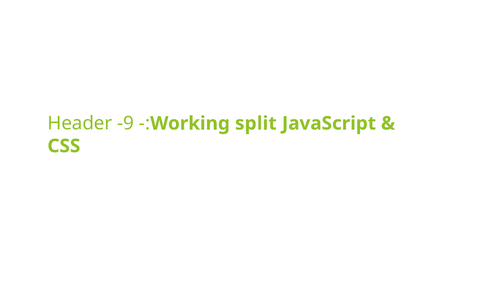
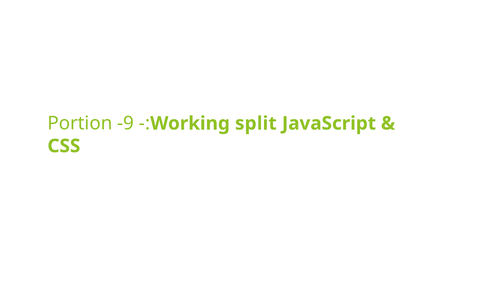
Header: Header -> Portion
